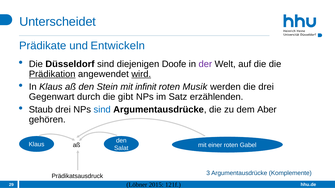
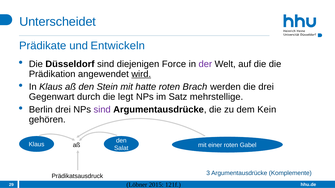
Doofe: Doofe -> Force
Prädikation underline: present -> none
infinit: infinit -> hatte
Musik: Musik -> Brach
gibt: gibt -> legt
erzählenden: erzählenden -> mehrstellige
Staub: Staub -> Berlin
sind at (102, 110) colour: blue -> purple
Aber: Aber -> Kein
